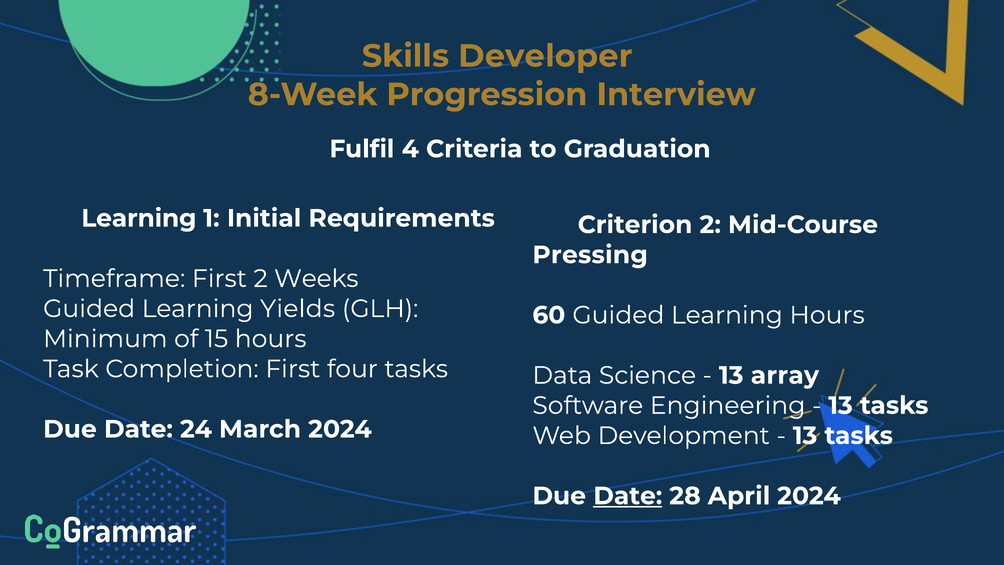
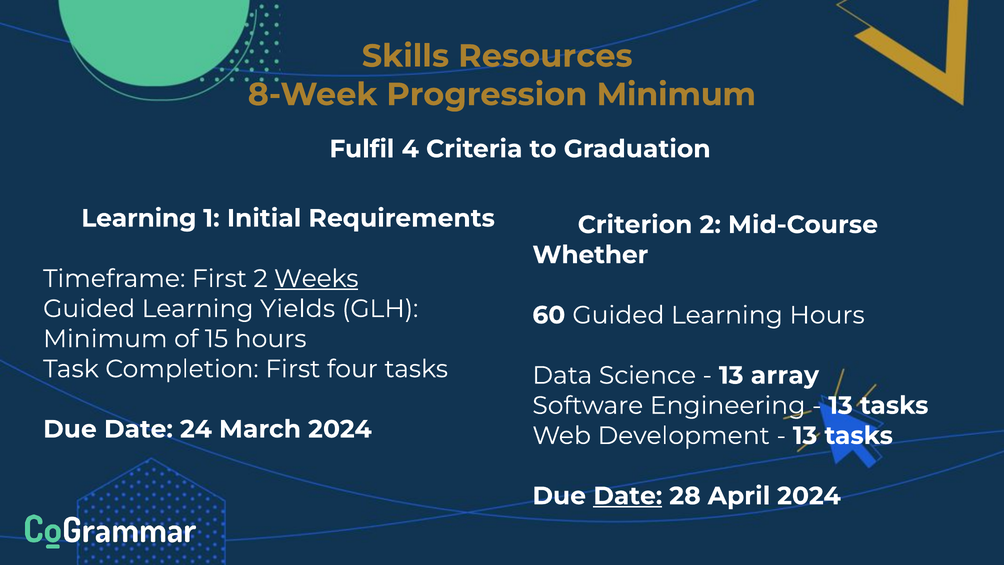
Developer: Developer -> Resources
Progression Interview: Interview -> Minimum
Pressing: Pressing -> Whether
Weeks underline: none -> present
